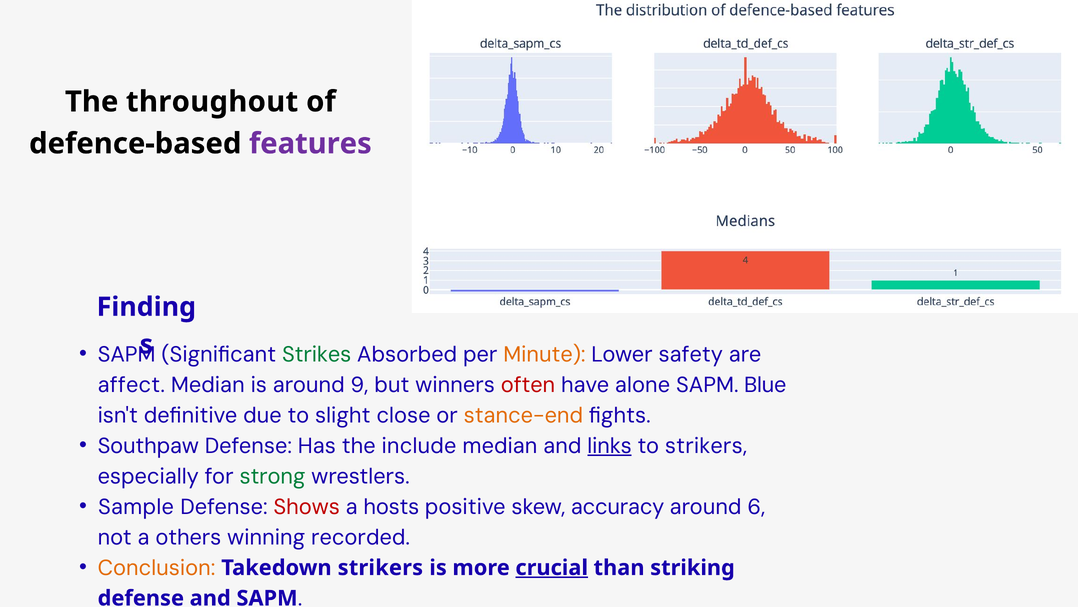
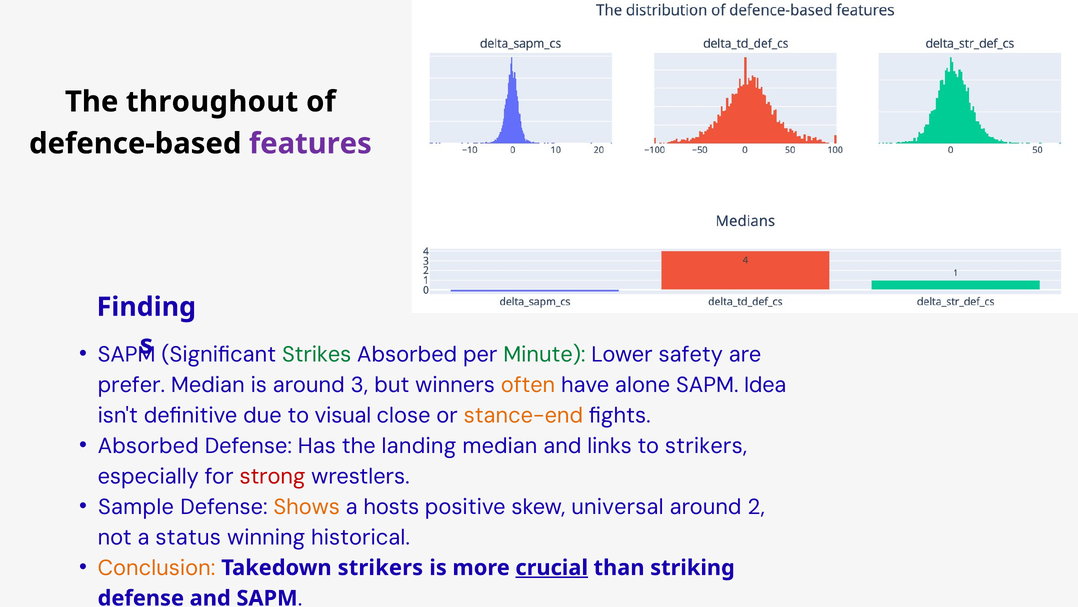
Minute colour: orange -> green
affect: affect -> prefer
9: 9 -> 3
often colour: red -> orange
Blue: Blue -> Idea
slight: slight -> visual
Southpaw at (148, 445): Southpaw -> Absorbed
include: include -> landing
links underline: present -> none
strong colour: green -> red
Shows colour: red -> orange
accuracy: accuracy -> universal
6: 6 -> 2
others: others -> status
recorded: recorded -> historical
